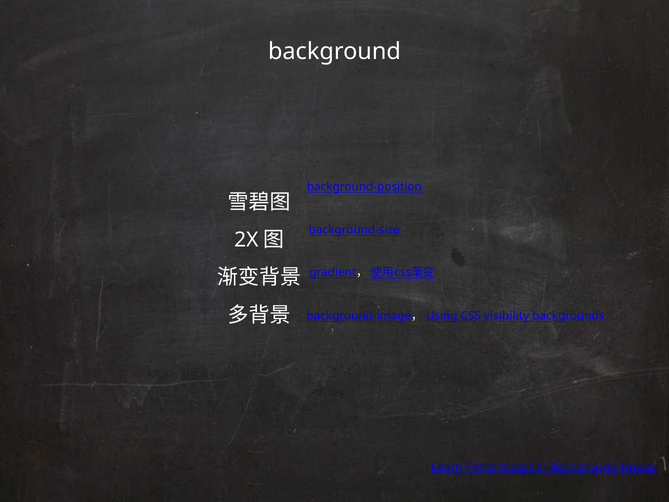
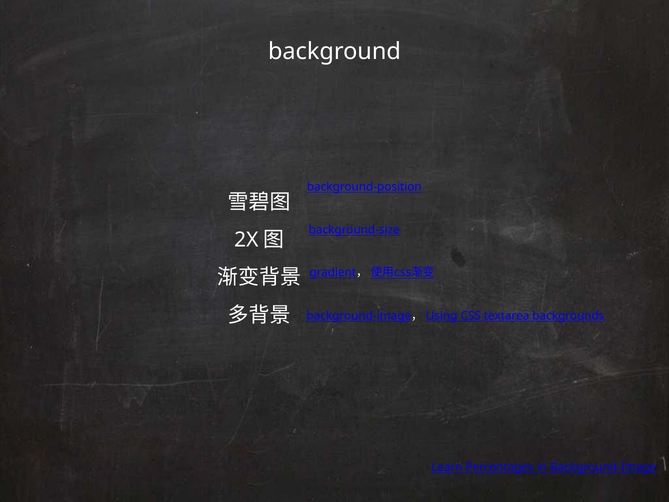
visibility: visibility -> textarea
